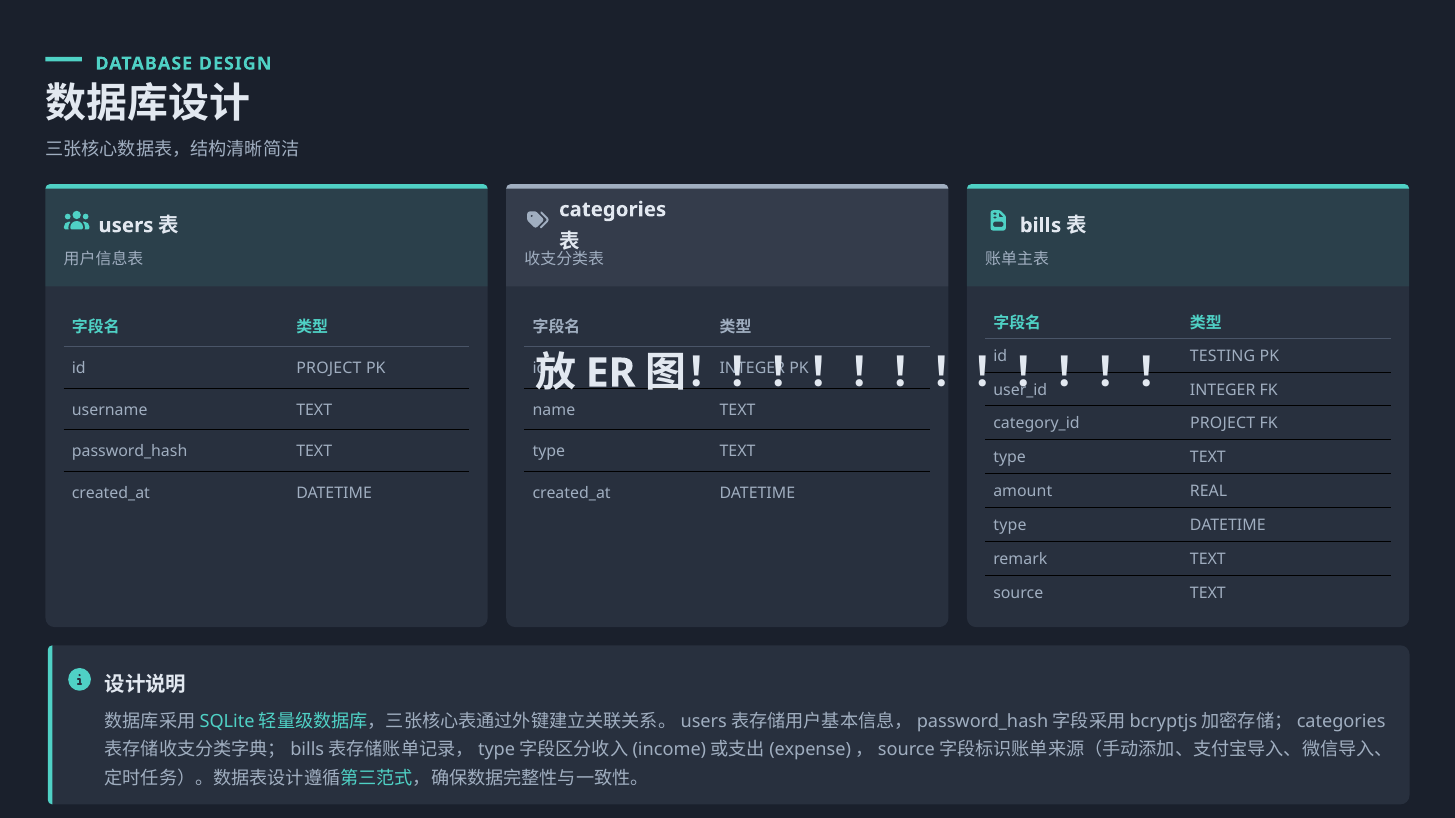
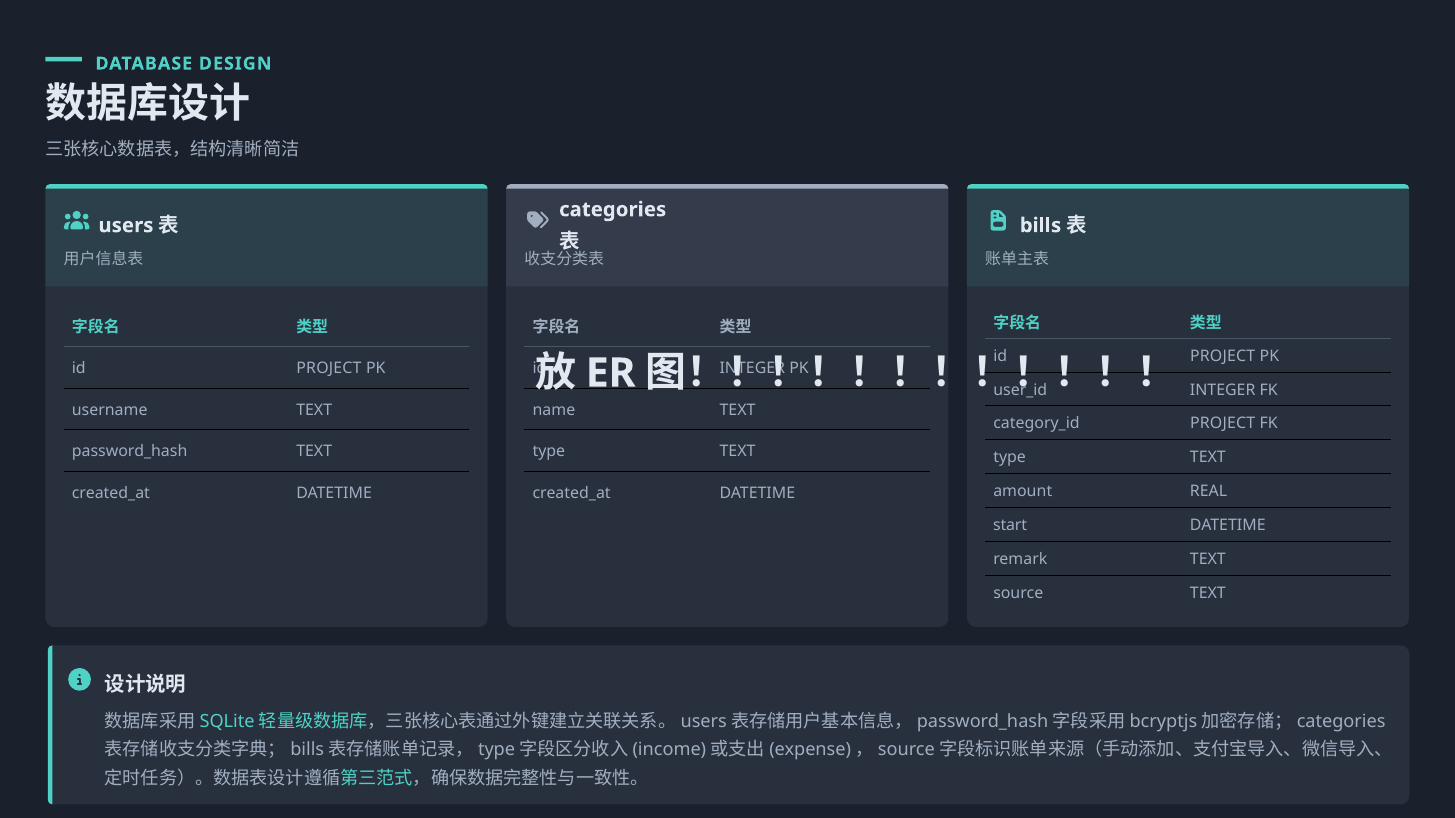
TESTING at (1223, 356): TESTING -> PROJECT
type at (1010, 525): type -> start
